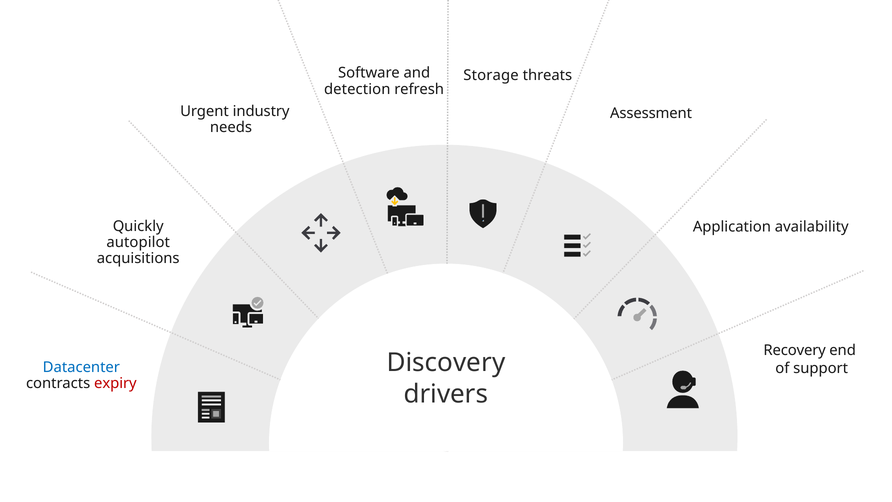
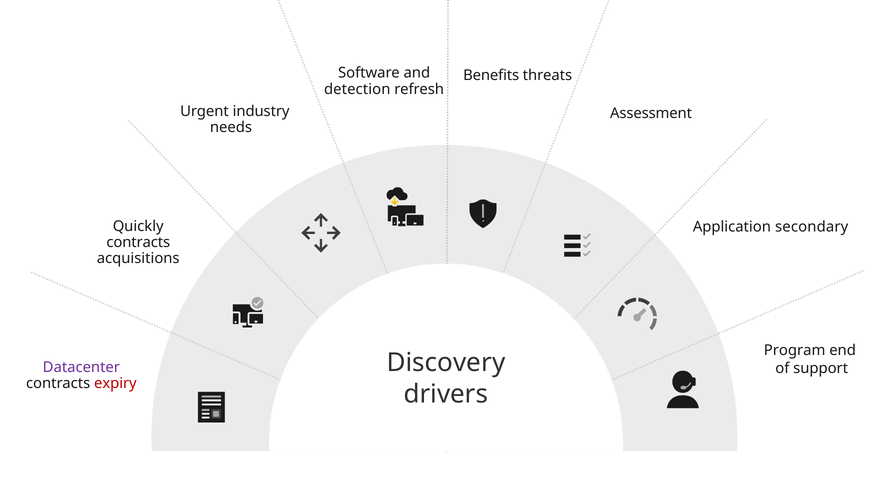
Storage: Storage -> Benefits
availability: availability -> secondary
autopilot at (138, 242): autopilot -> contracts
Recovery: Recovery -> Program
Datacenter colour: blue -> purple
